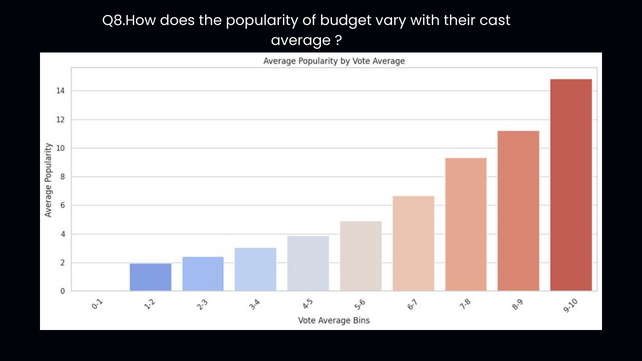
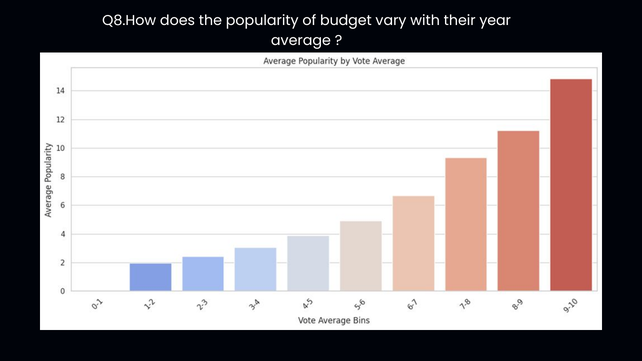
cast: cast -> year
